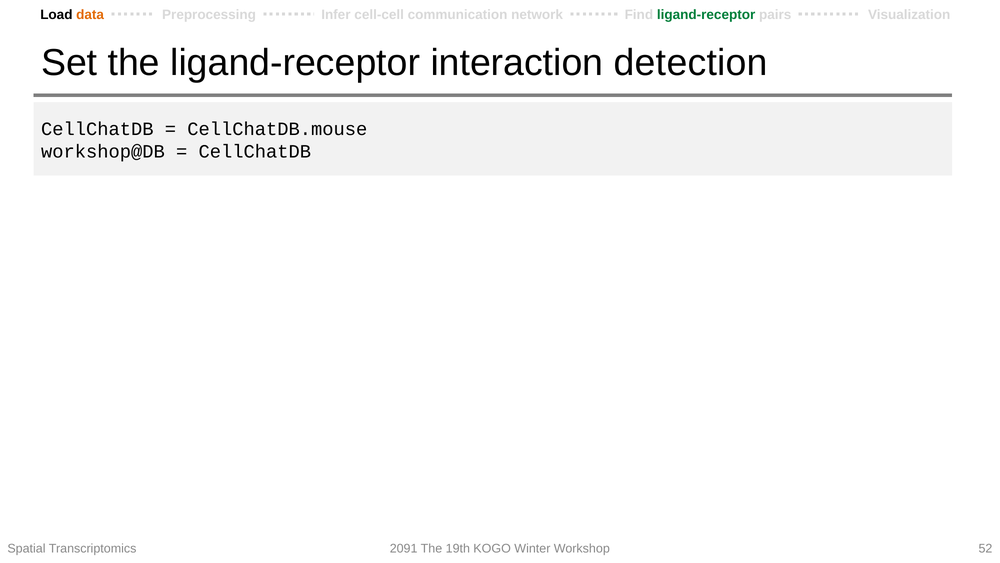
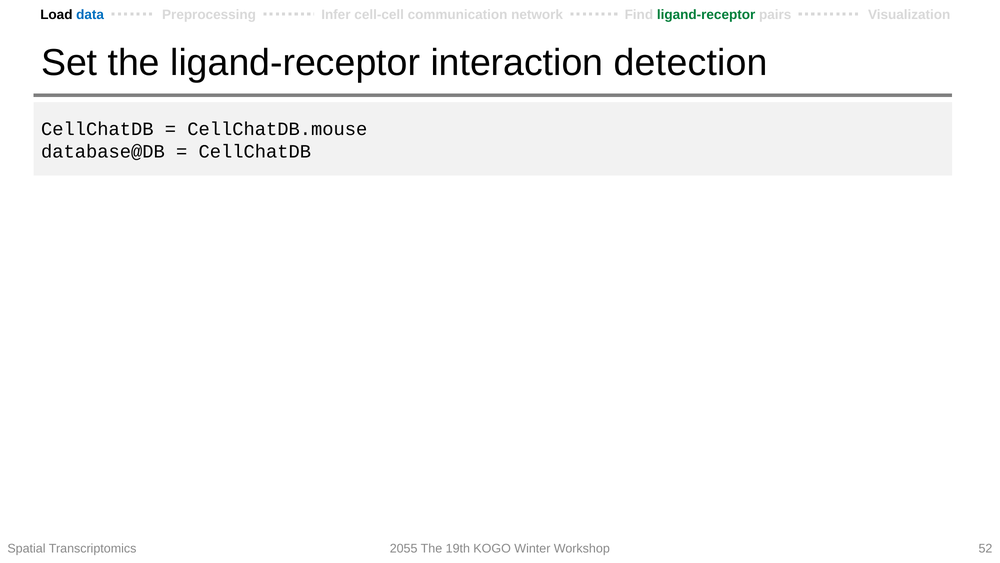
data colour: orange -> blue
workshop@DB: workshop@DB -> database@DB
2091: 2091 -> 2055
